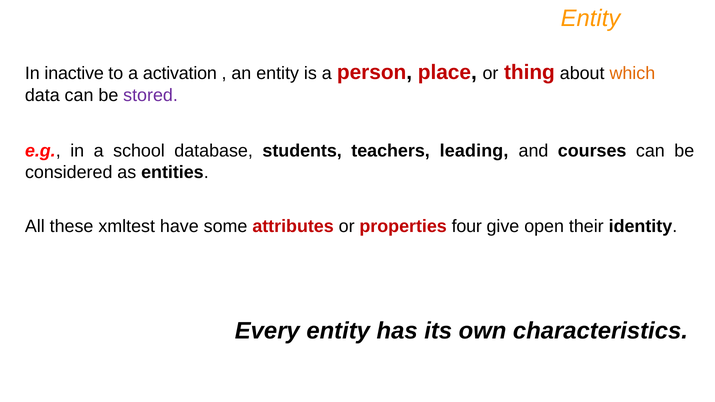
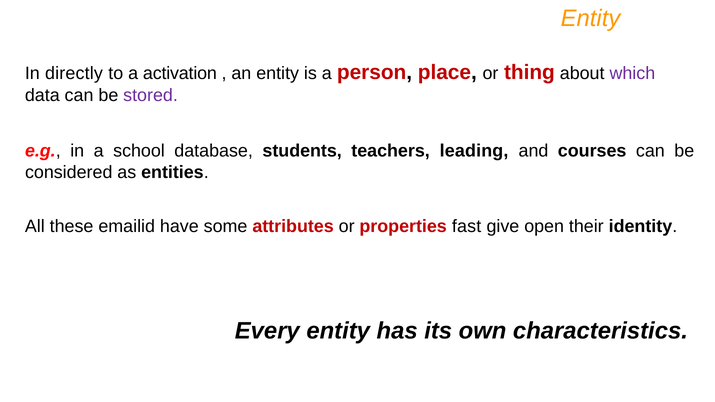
inactive: inactive -> directly
which colour: orange -> purple
xmltest: xmltest -> emailid
four: four -> fast
